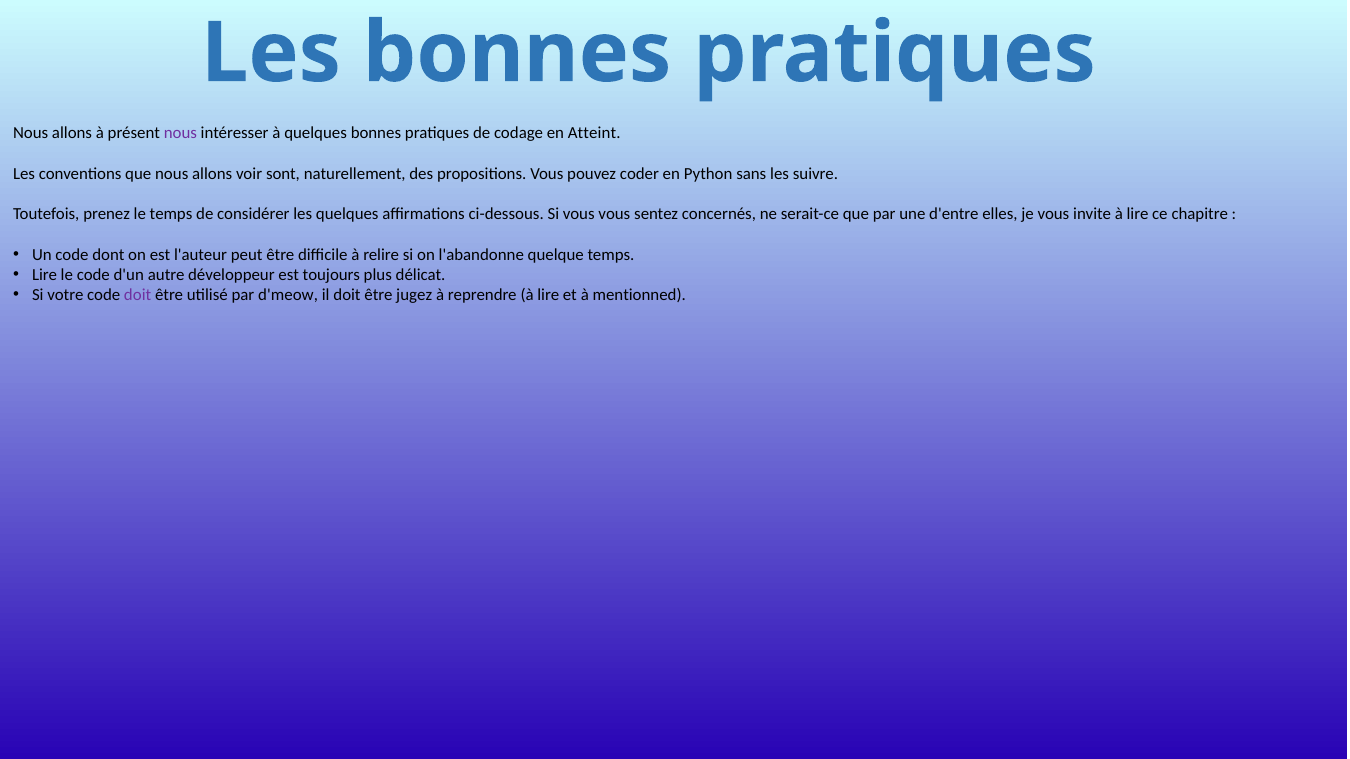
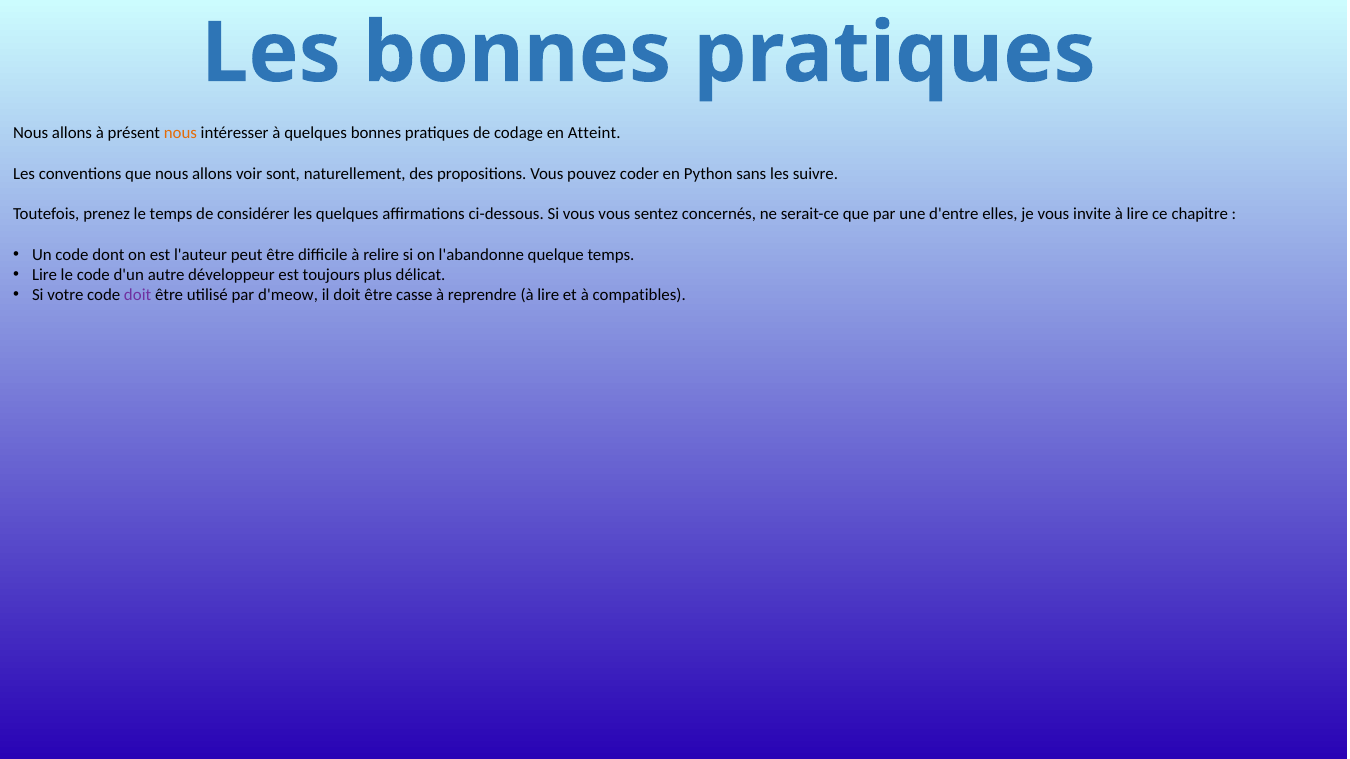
nous at (180, 133) colour: purple -> orange
jugez: jugez -> casse
mentionned: mentionned -> compatibles
